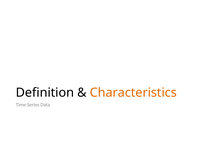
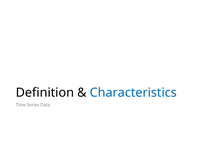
Characteristics colour: orange -> blue
